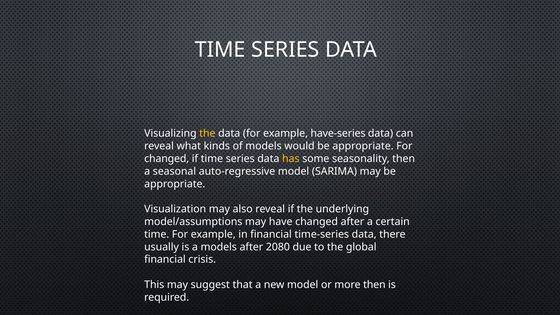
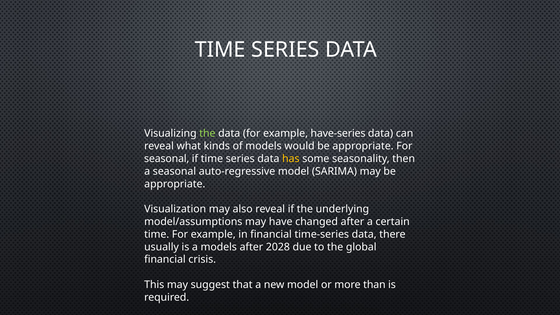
the at (207, 133) colour: yellow -> light green
changed at (167, 159): changed -> seasonal
2080: 2080 -> 2028
more then: then -> than
